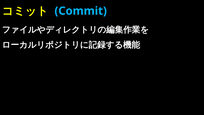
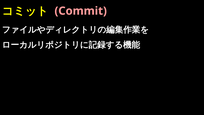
Commit colour: light blue -> pink
